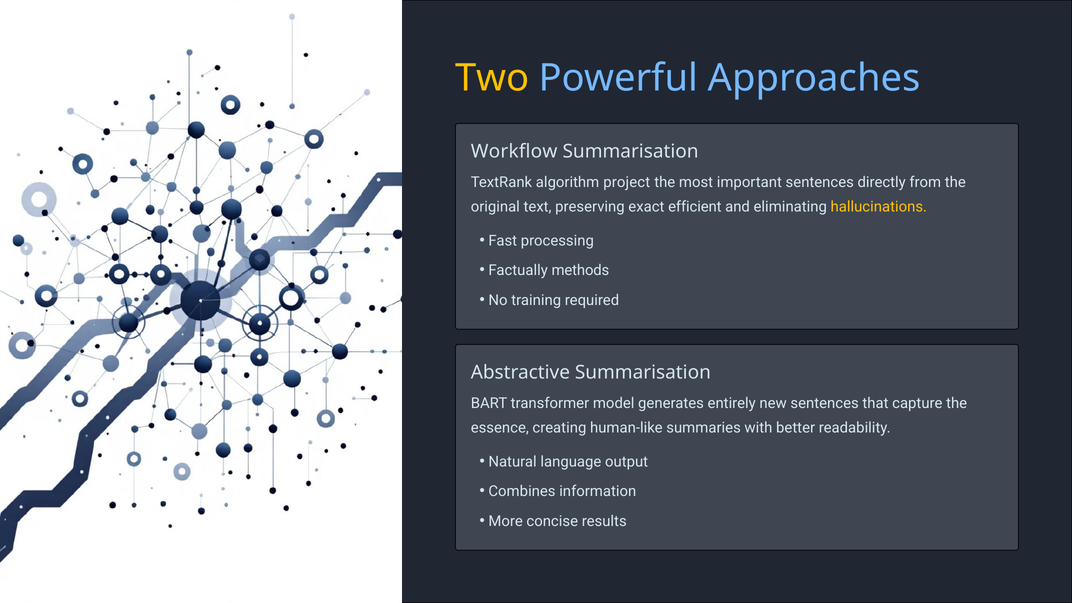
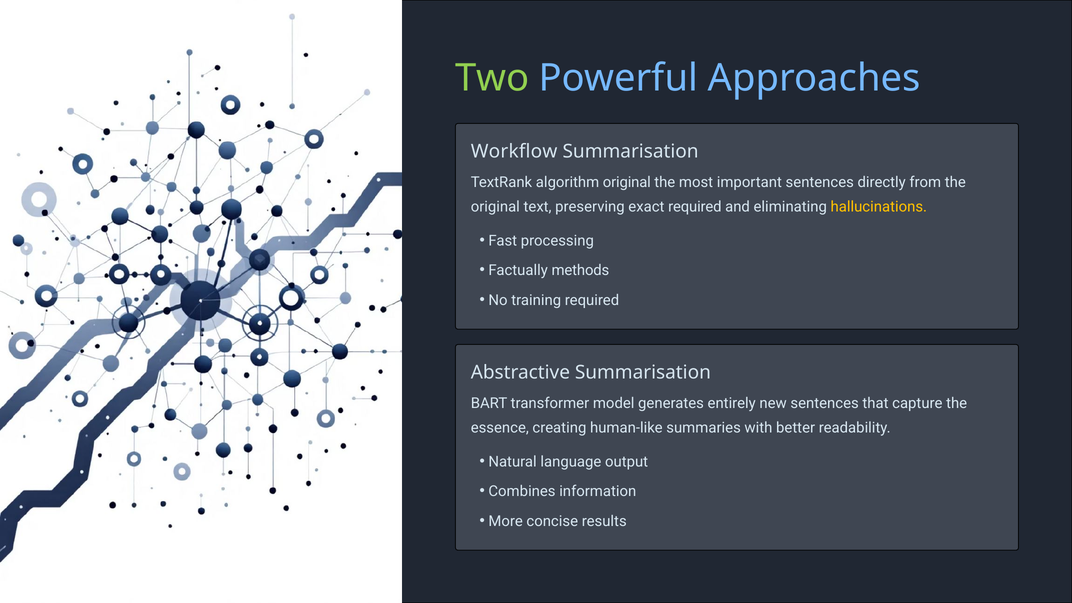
Two colour: yellow -> light green
algorithm project: project -> original
exact efficient: efficient -> required
